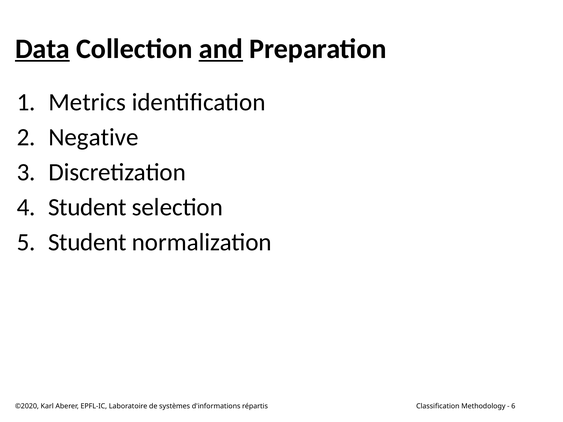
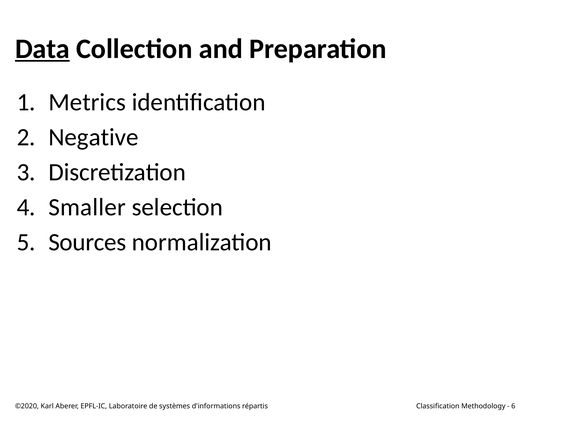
and underline: present -> none
Student at (87, 207): Student -> Smaller
Student at (87, 242): Student -> Sources
